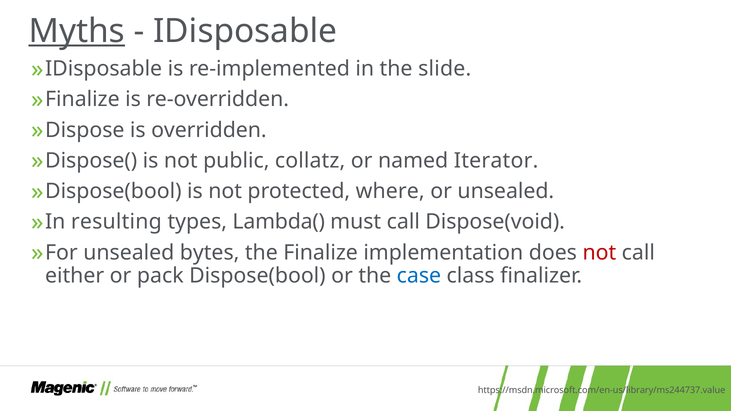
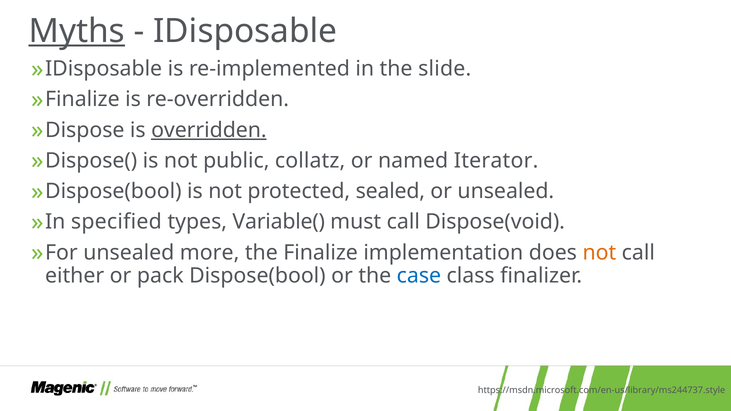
overridden underline: none -> present
where: where -> sealed
resulting: resulting -> specified
Lambda(: Lambda( -> Variable(
bytes: bytes -> more
not at (599, 253) colour: red -> orange
https://msdn.microsoft.com/en-us/library/ms244737.value: https://msdn.microsoft.com/en-us/library/ms244737.value -> https://msdn.microsoft.com/en-us/library/ms244737.style
